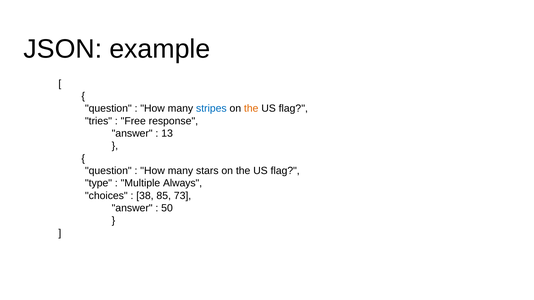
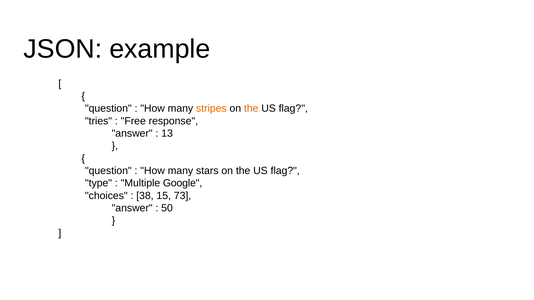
stripes colour: blue -> orange
Always: Always -> Google
85: 85 -> 15
